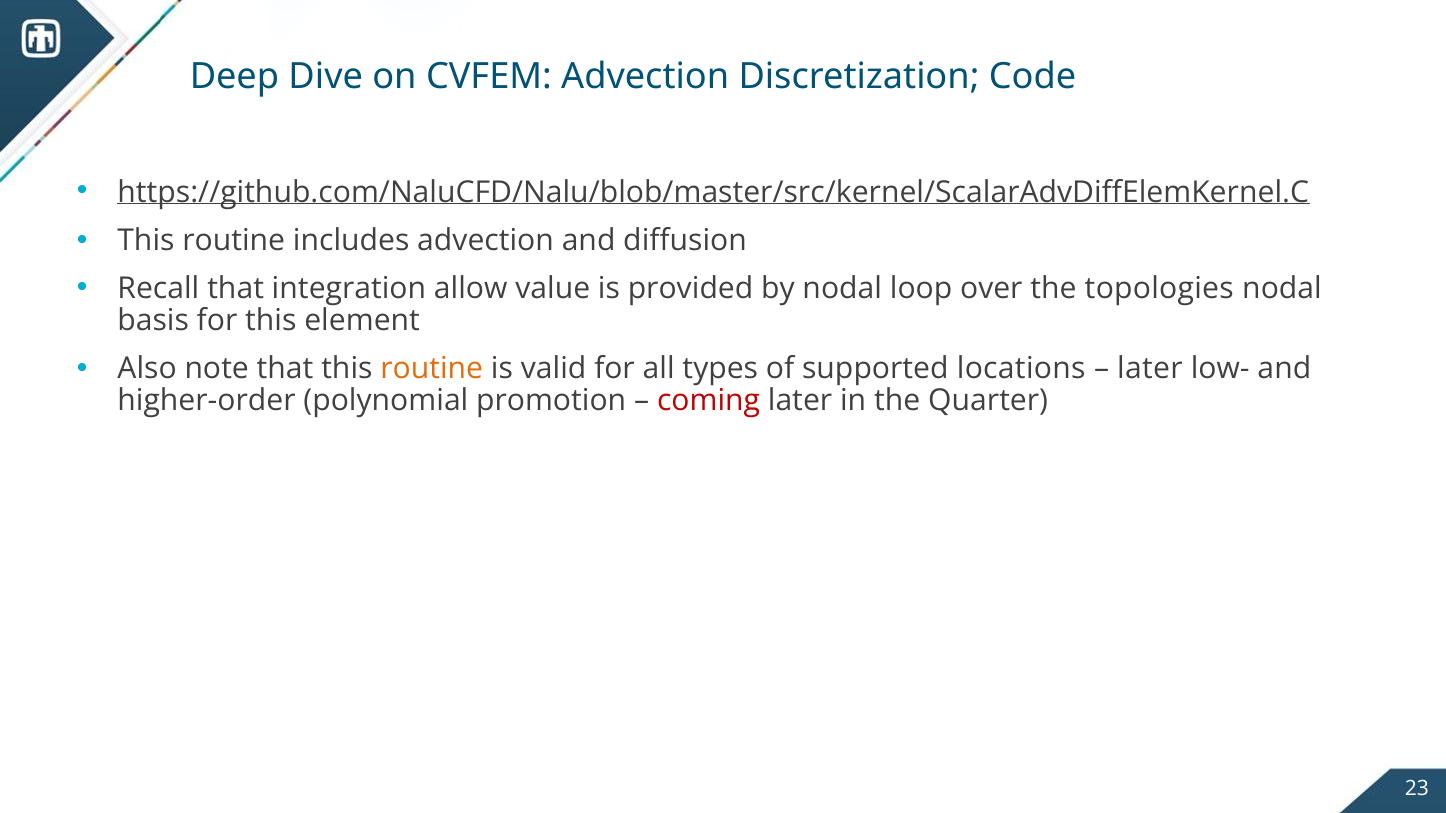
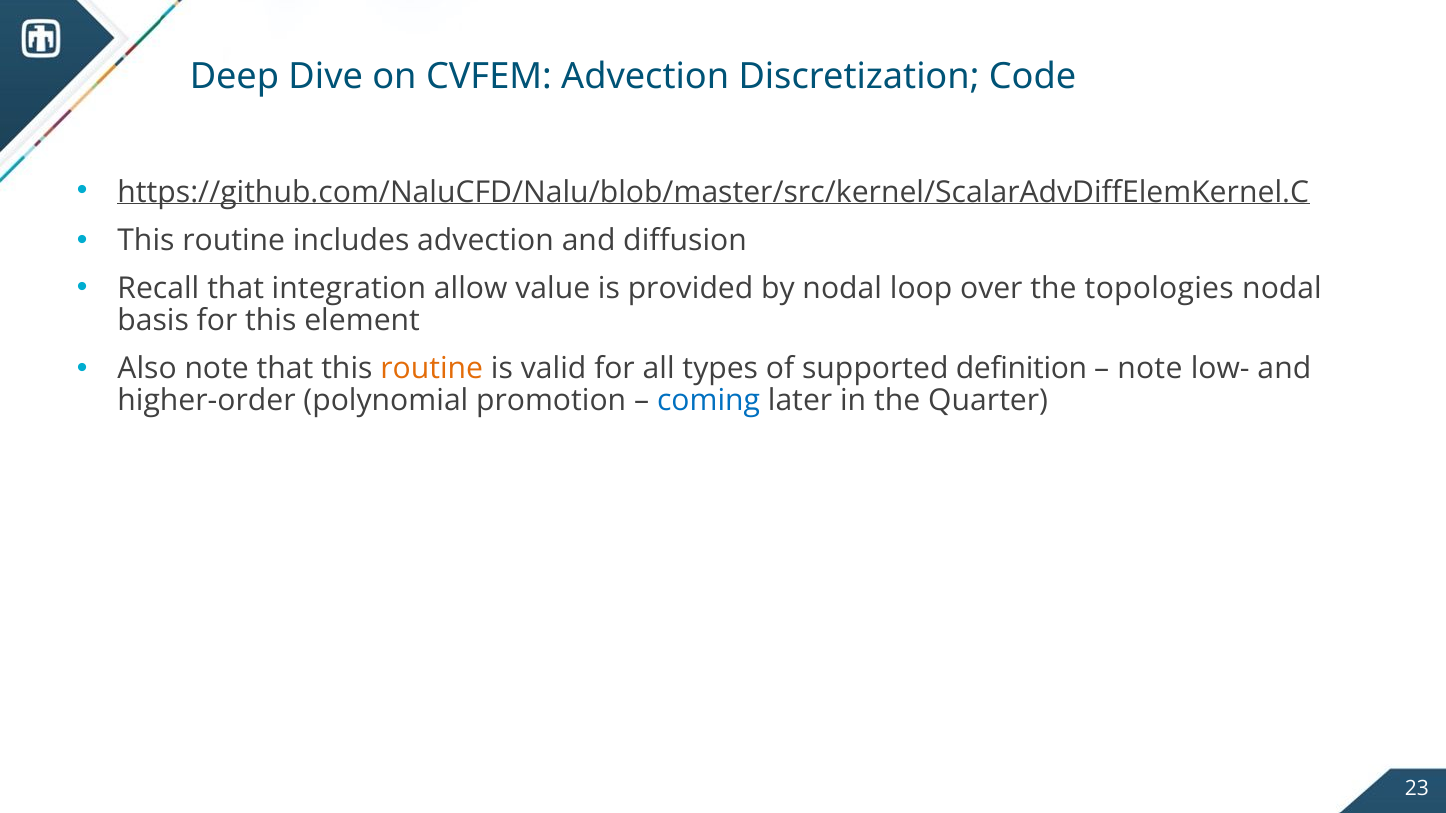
locations: locations -> definition
later at (1150, 369): later -> note
coming colour: red -> blue
